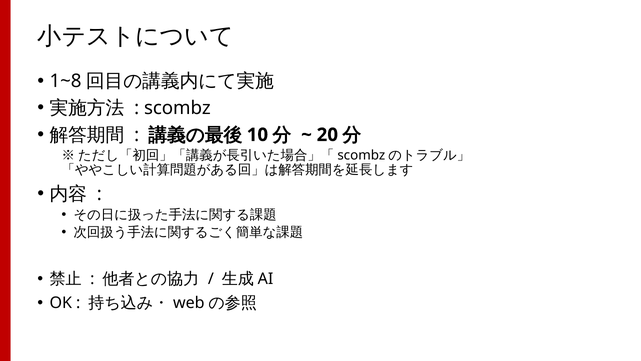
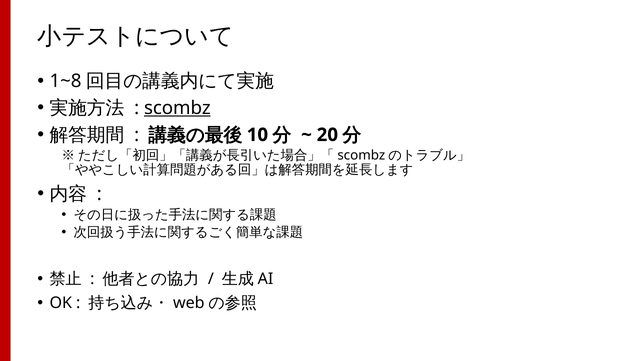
scombz underline: none -> present
